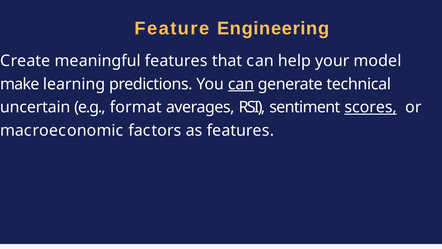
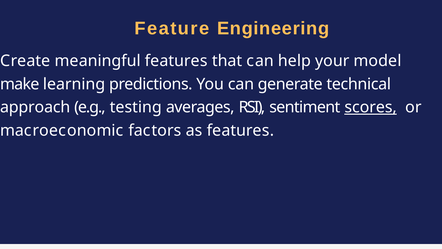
can at (241, 84) underline: present -> none
uncertain: uncertain -> approach
format: format -> testing
